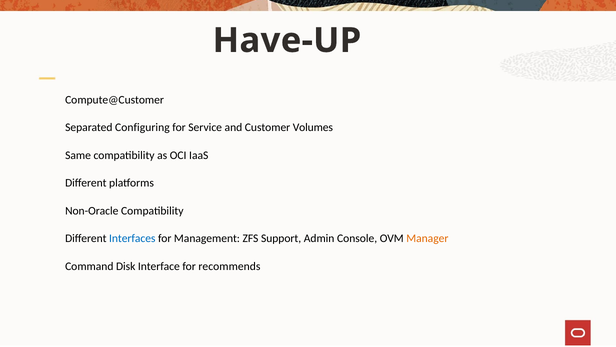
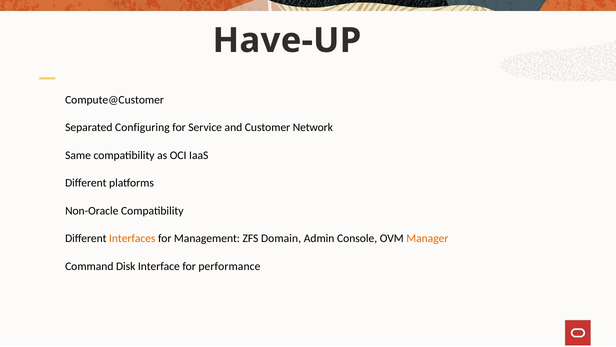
Volumes: Volumes -> Network
Interfaces colour: blue -> orange
Support: Support -> Domain
recommends: recommends -> performance
